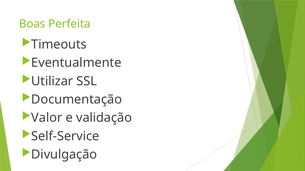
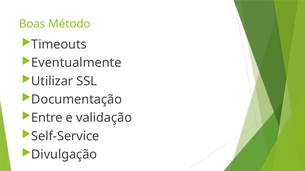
Perfeita: Perfeita -> Método
Valor: Valor -> Entre
